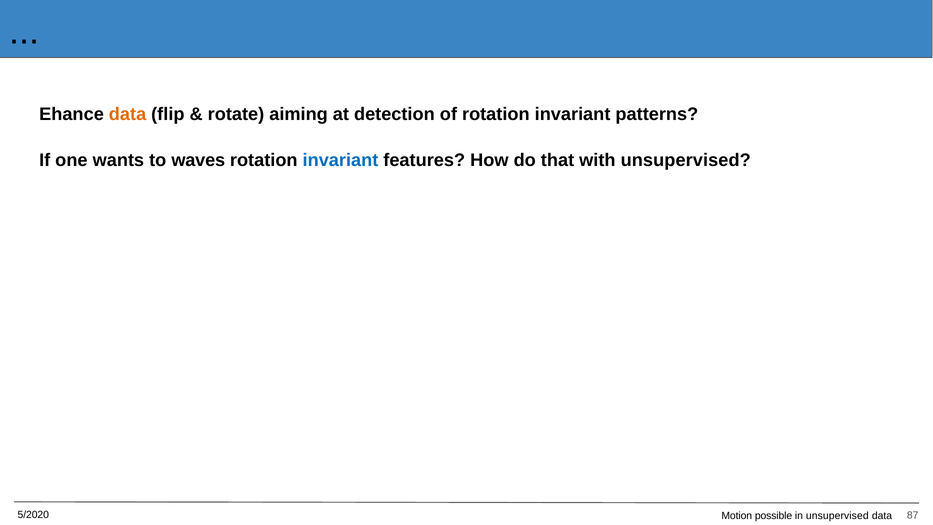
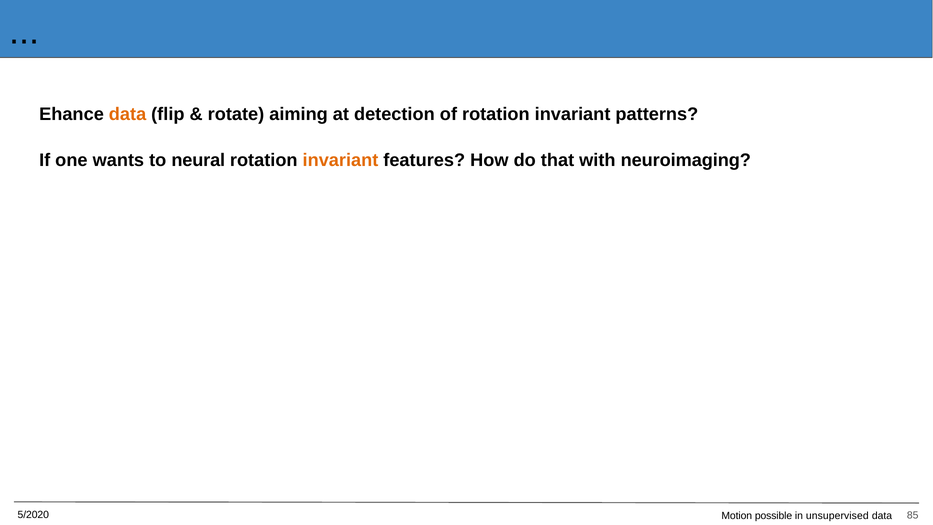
waves: waves -> neural
invariant at (340, 160) colour: blue -> orange
with unsupervised: unsupervised -> neuroimaging
87: 87 -> 85
